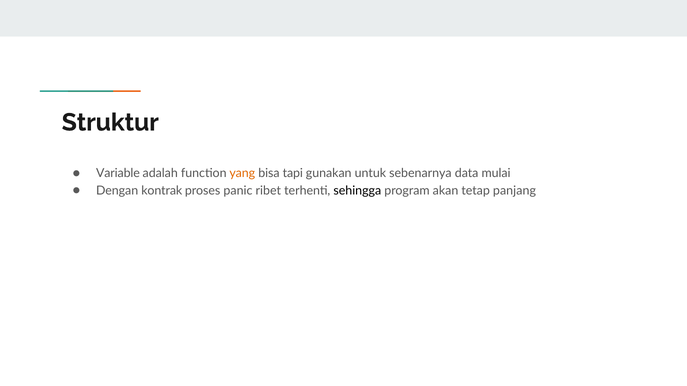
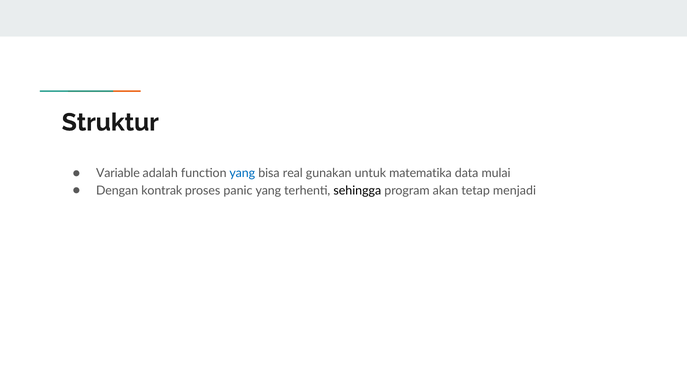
yang at (242, 174) colour: orange -> blue
tapi: tapi -> real
sebenarnya: sebenarnya -> matematika
panic ribet: ribet -> yang
panjang: panjang -> menjadi
